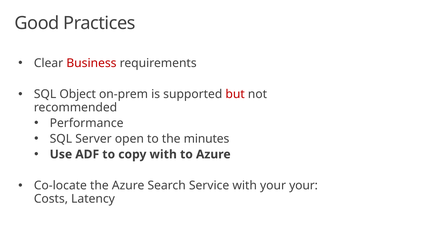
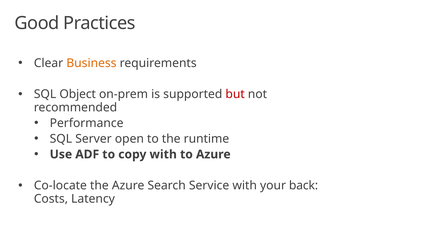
Business colour: red -> orange
minutes: minutes -> runtime
your your: your -> back
